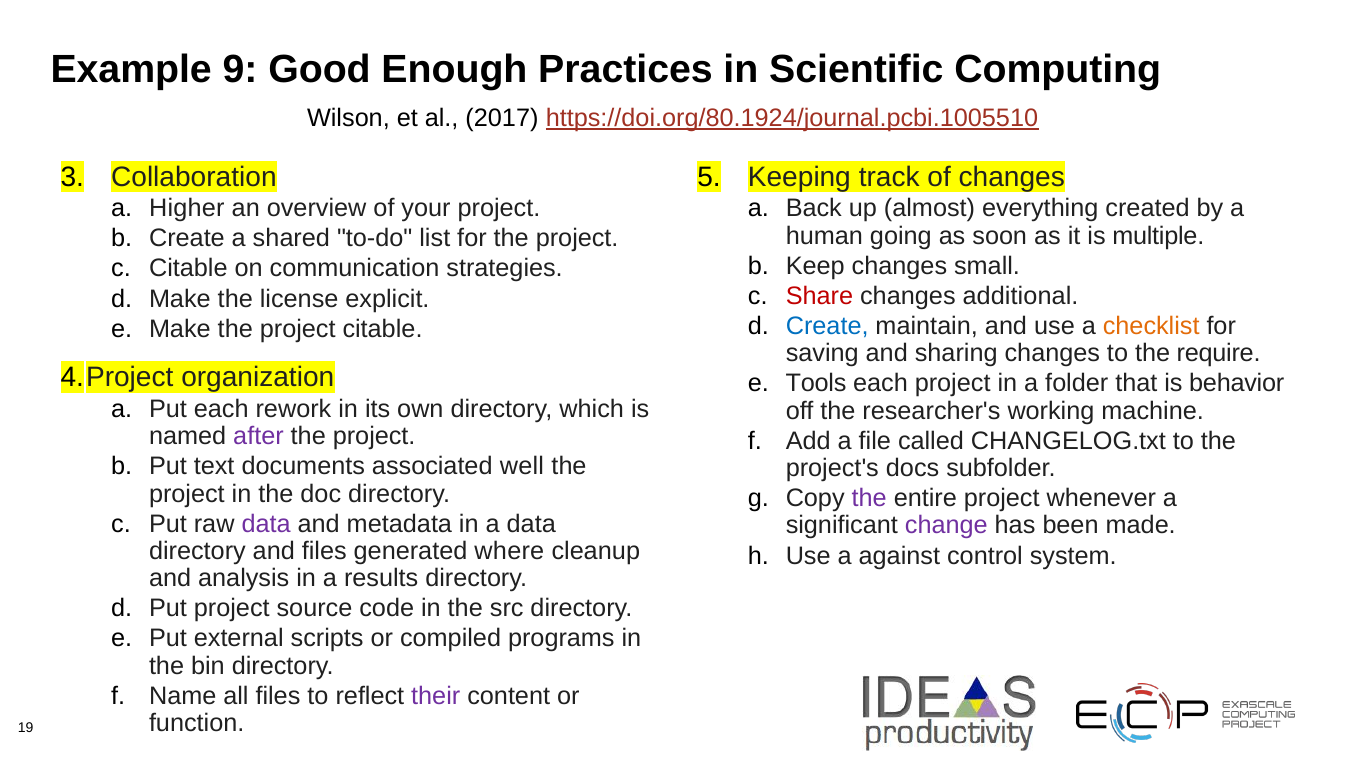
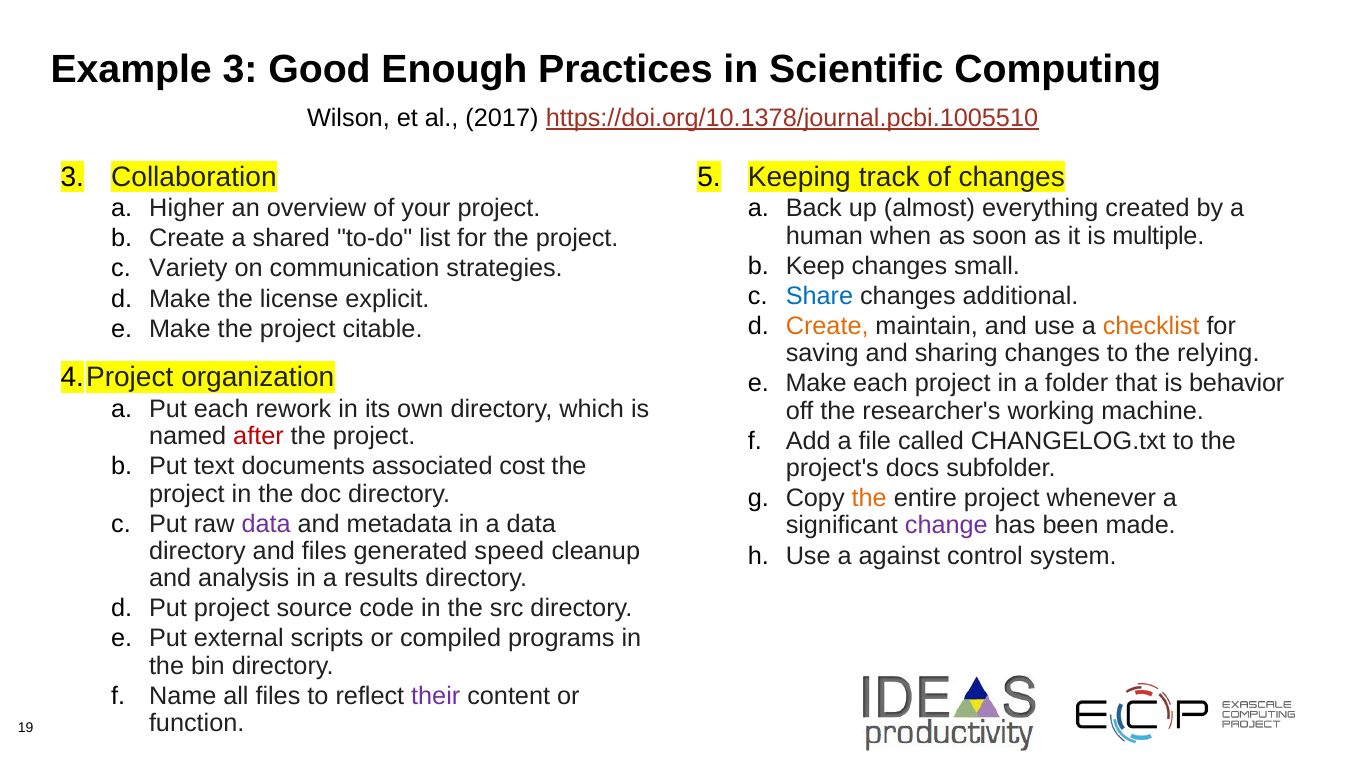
Example 9: 9 -> 3
https://doi.org/80.1924/journal.pcbi.1005510: https://doi.org/80.1924/journal.pcbi.1005510 -> https://doi.org/10.1378/journal.pcbi.1005510
going: going -> when
Citable at (188, 269): Citable -> Variety
Share colour: red -> blue
Create at (827, 326) colour: blue -> orange
require: require -> relying
Tools at (816, 383): Tools -> Make
after colour: purple -> red
well: well -> cost
the at (869, 498) colour: purple -> orange
where: where -> speed
